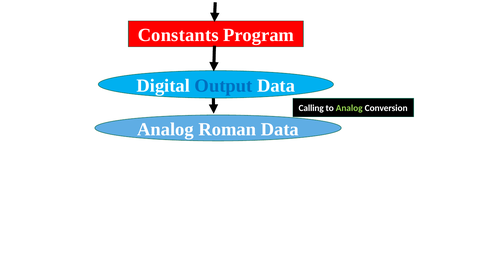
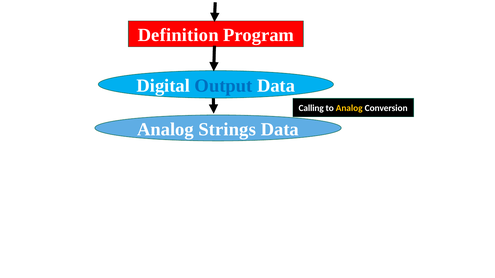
Constants: Constants -> Definition
Analog at (349, 108) colour: light green -> yellow
Roman: Roman -> Strings
